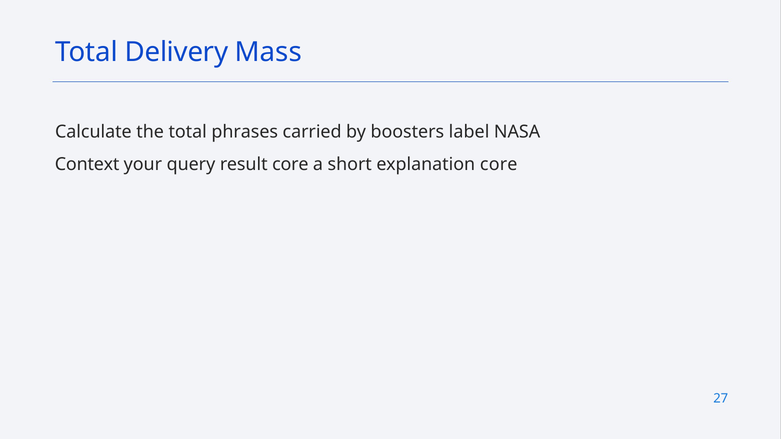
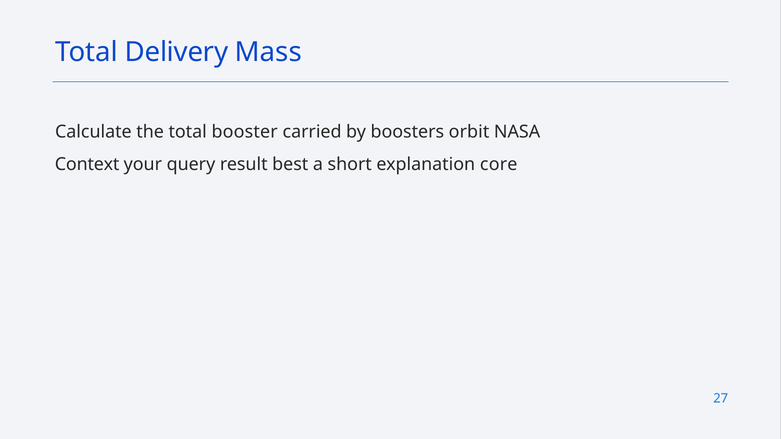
phrases: phrases -> booster
label: label -> orbit
result core: core -> best
